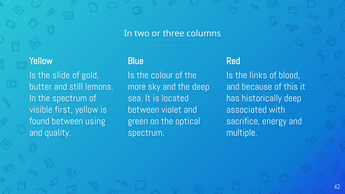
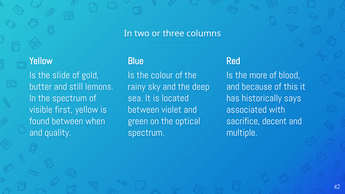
links: links -> more
more: more -> rainy
historically deep: deep -> says
using: using -> when
energy: energy -> decent
